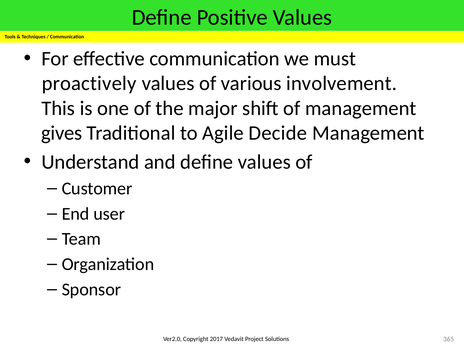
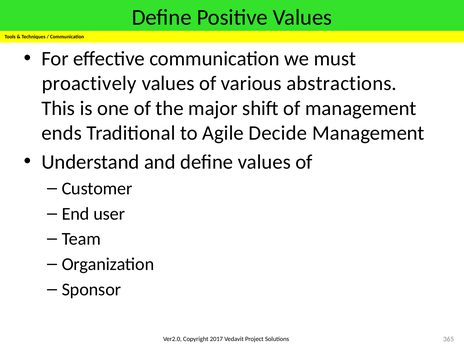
involvement: involvement -> abstractions
gives: gives -> ends
